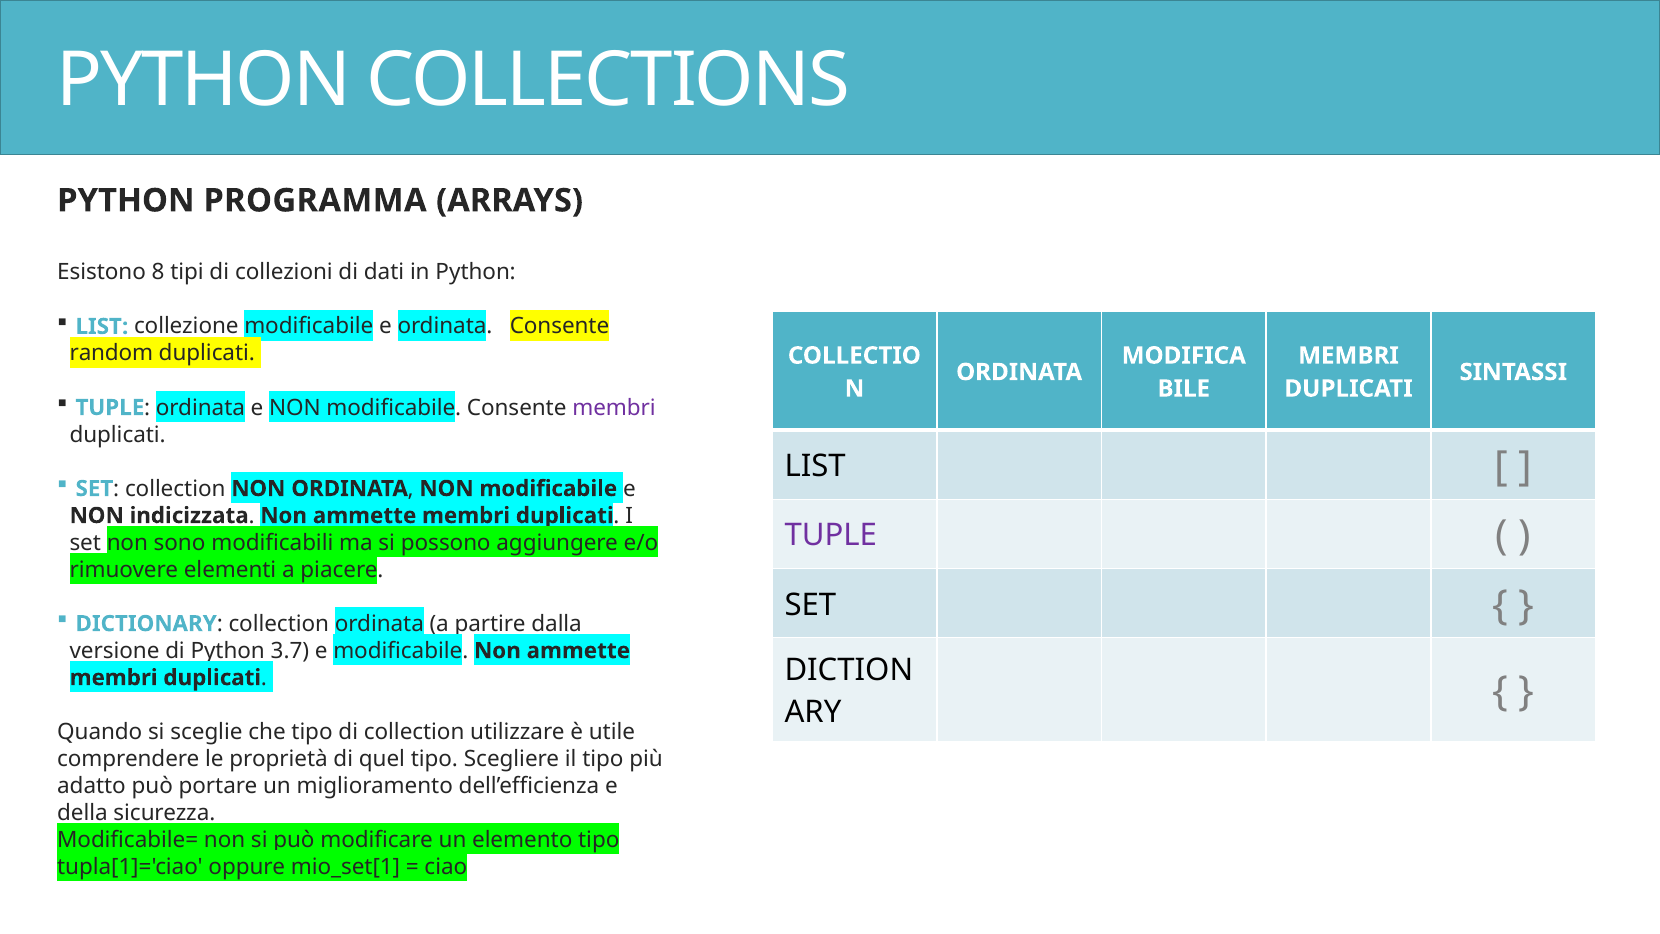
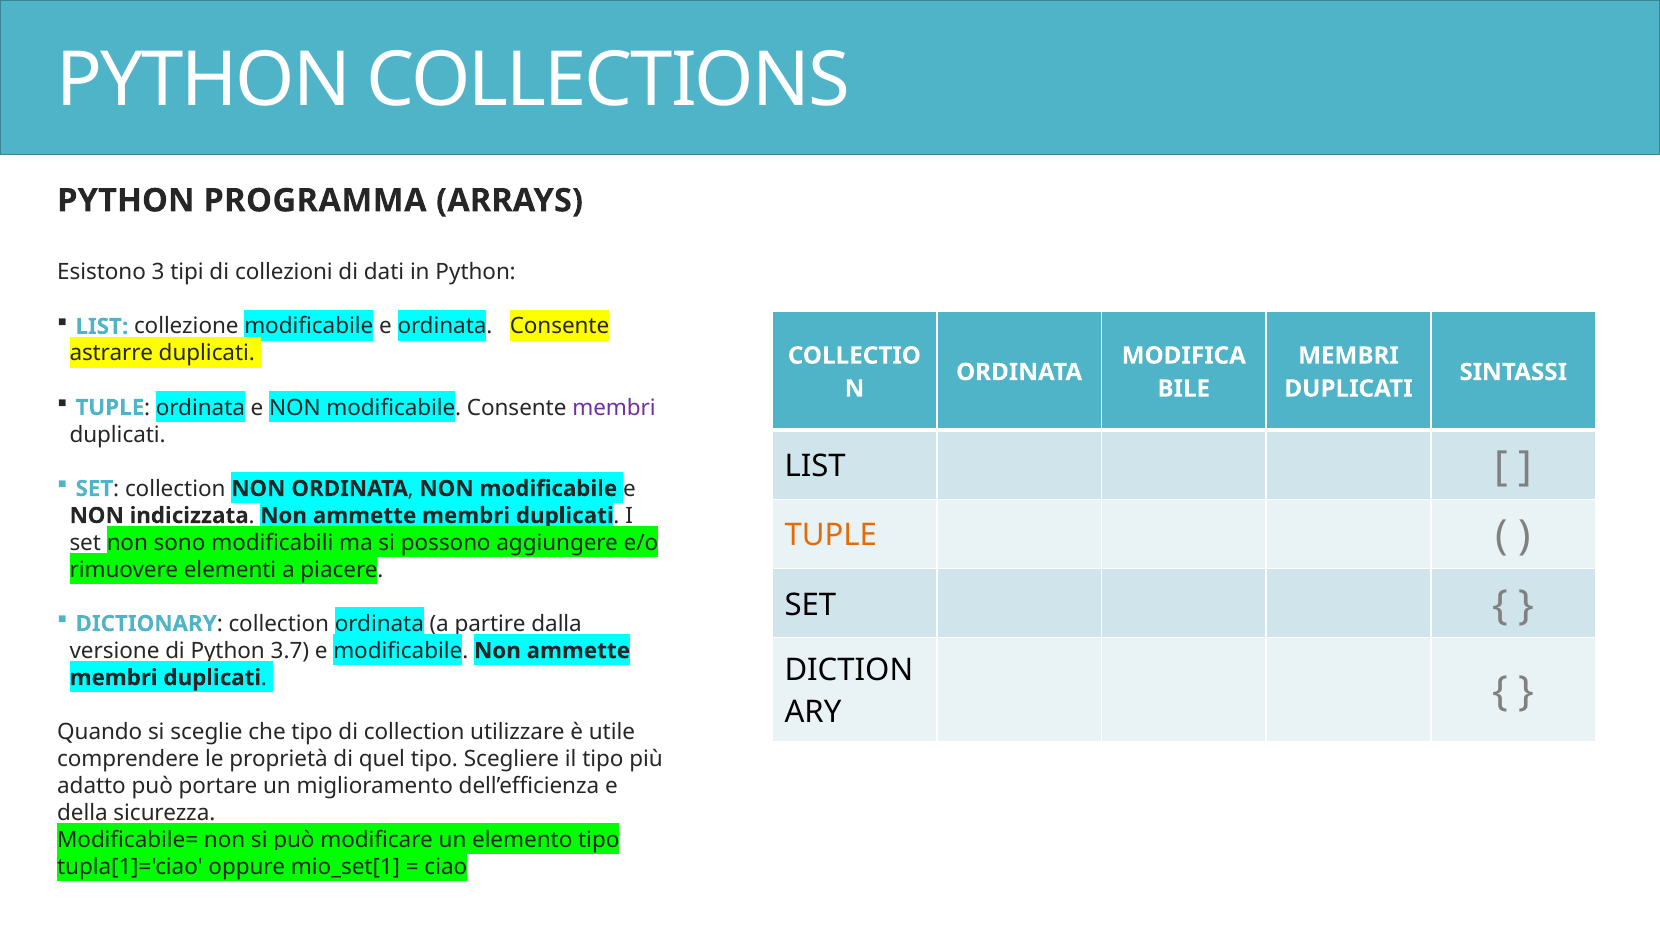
8: 8 -> 3
random: random -> astrarre
TUPLE at (831, 535) colour: purple -> orange
